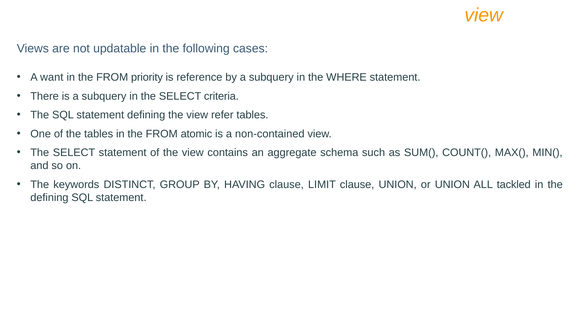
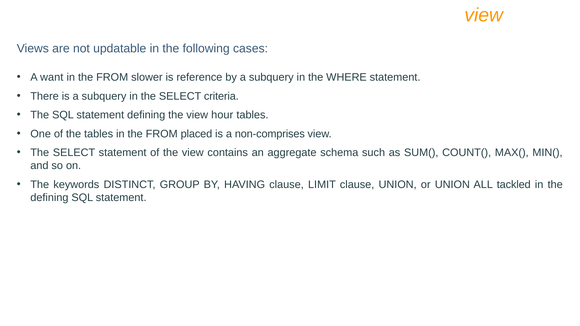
priority: priority -> slower
refer: refer -> hour
atomic: atomic -> placed
non-contained: non-contained -> non-comprises
